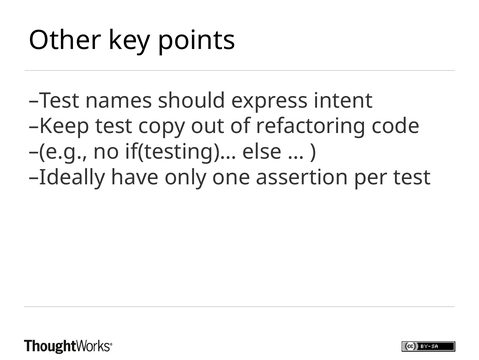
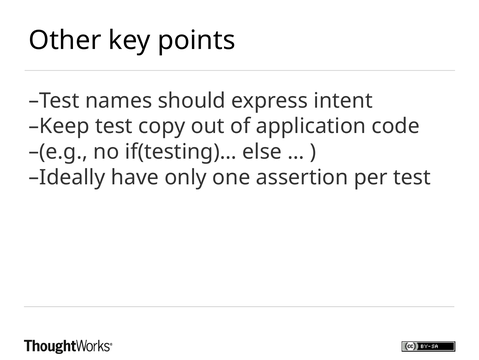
refactoring: refactoring -> application
